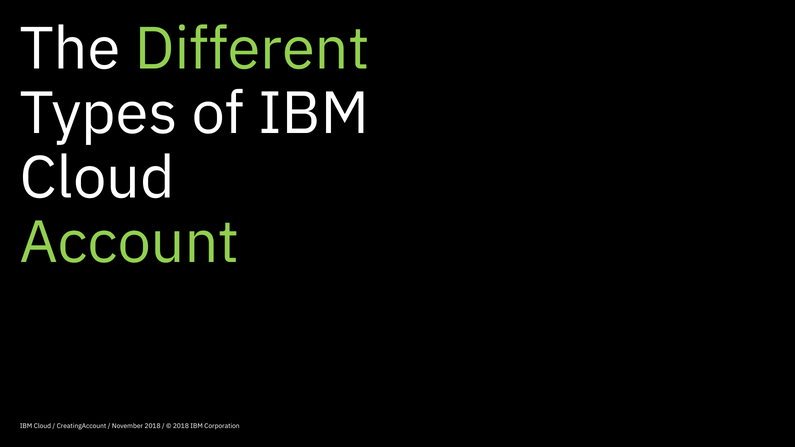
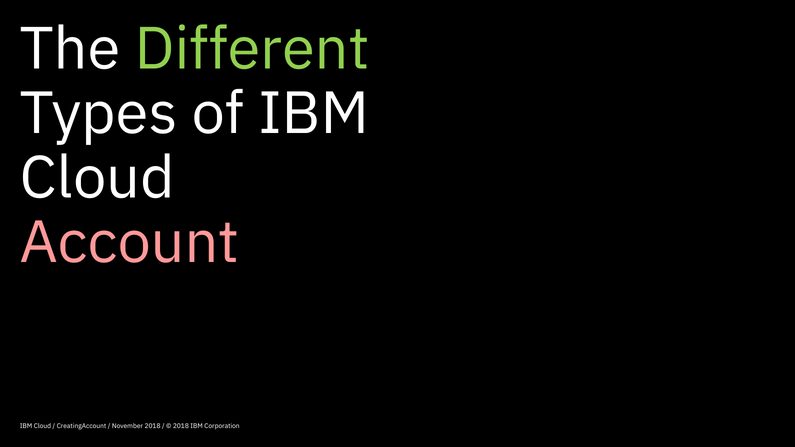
Account colour: light green -> pink
